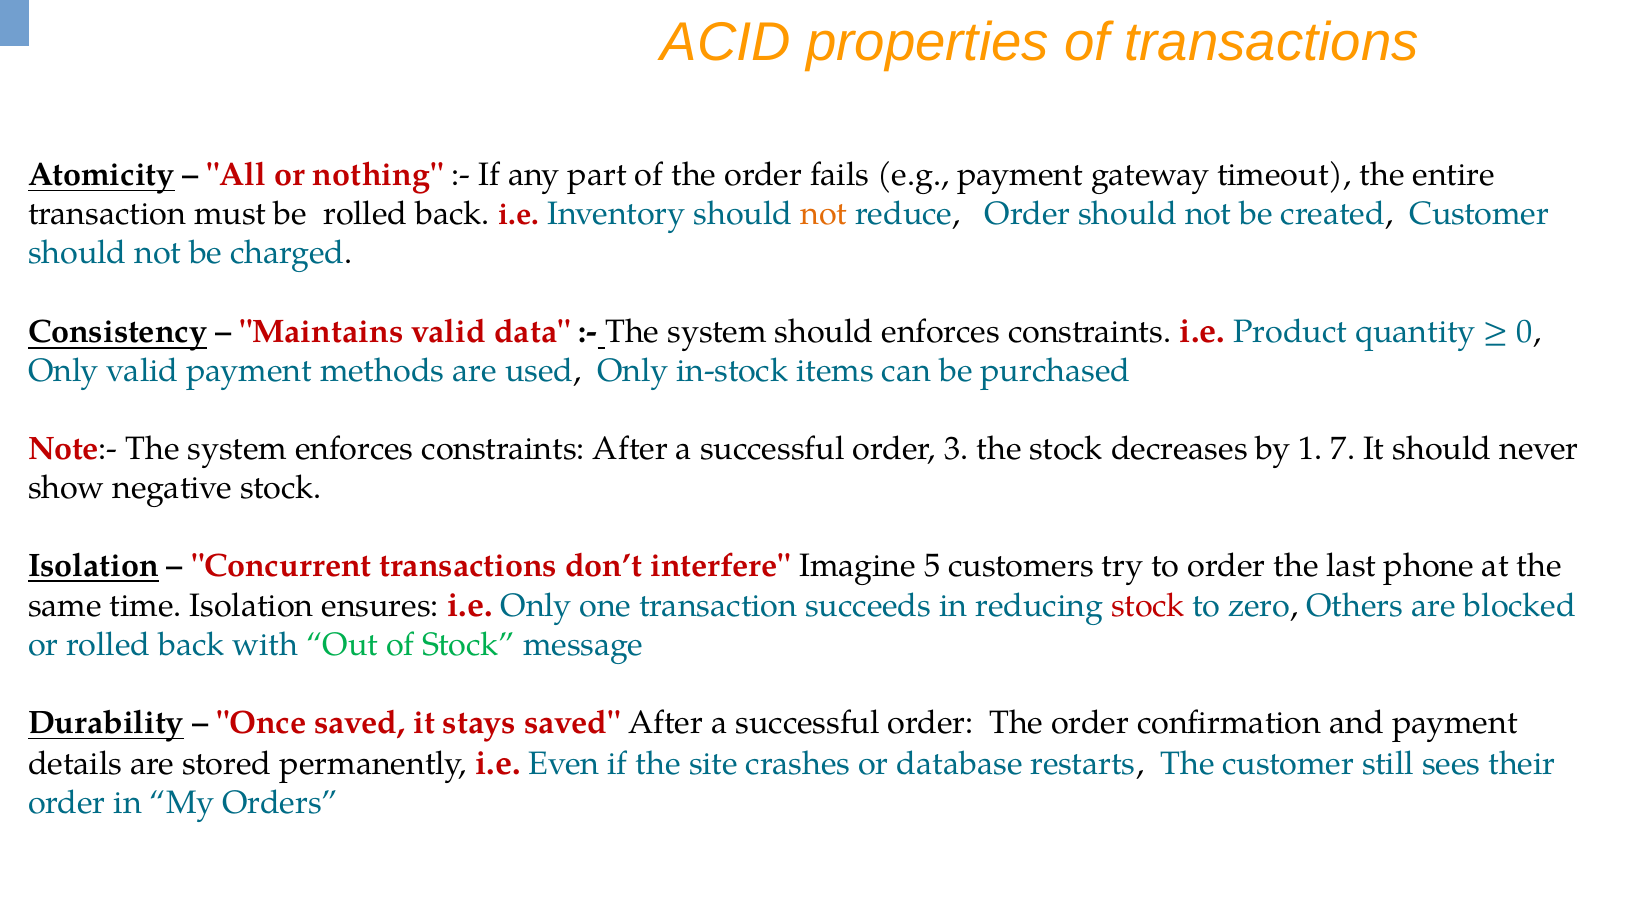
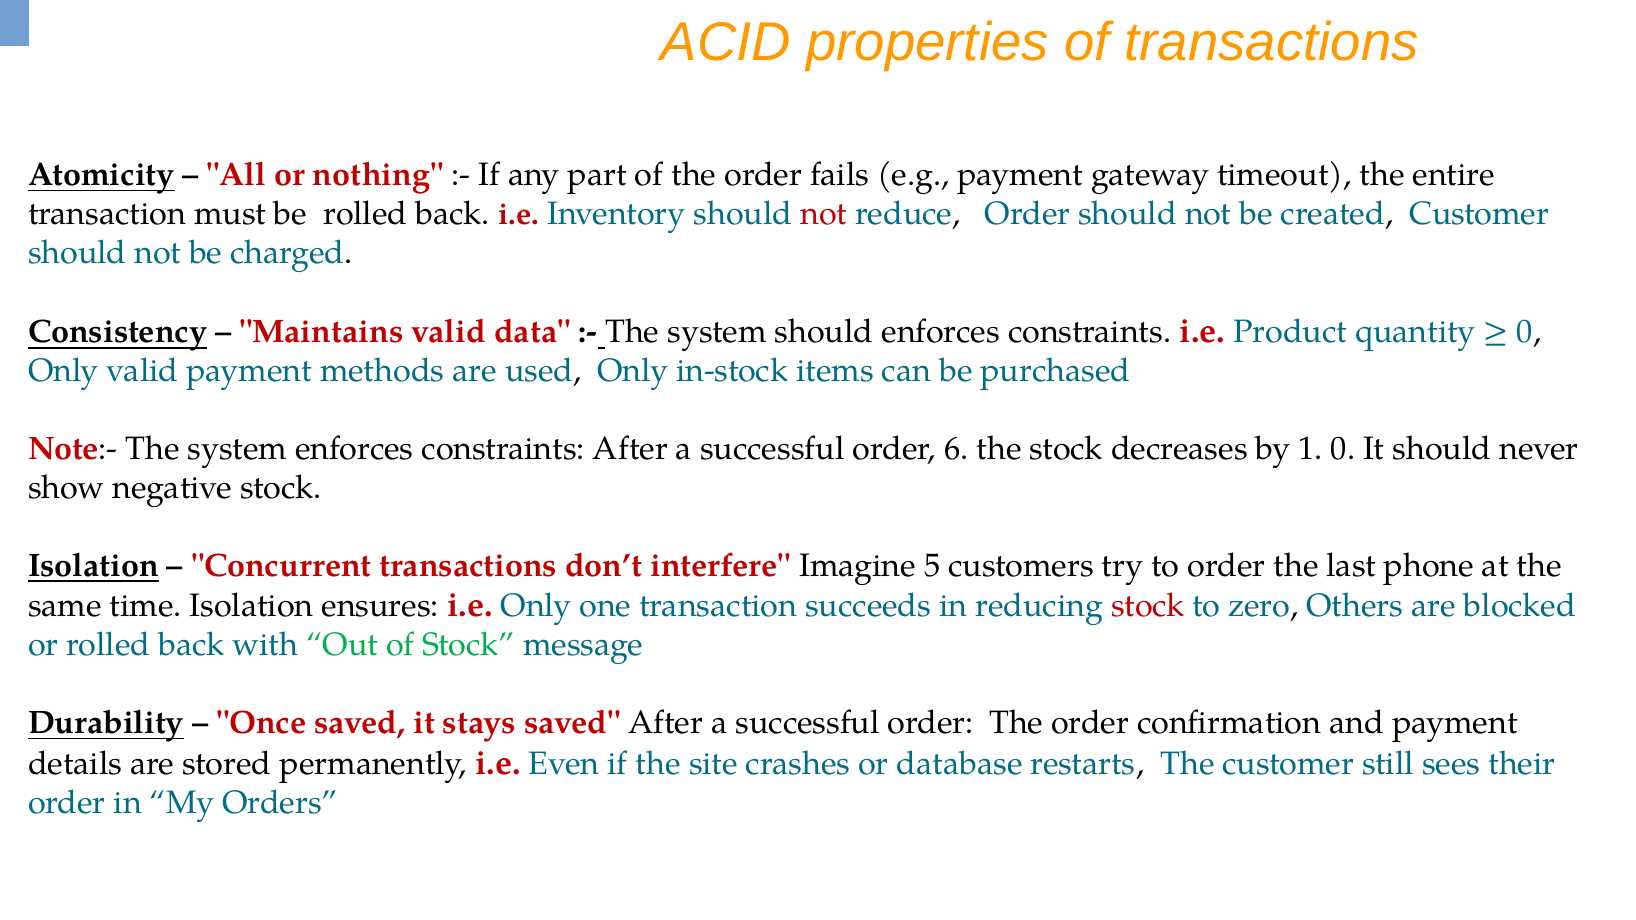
not at (824, 214) colour: orange -> red
3: 3 -> 6
1 7: 7 -> 0
